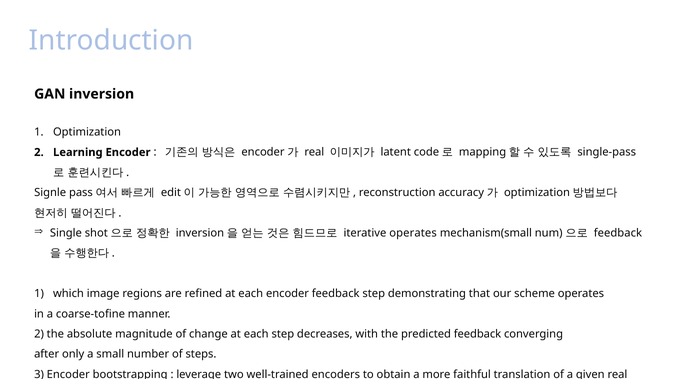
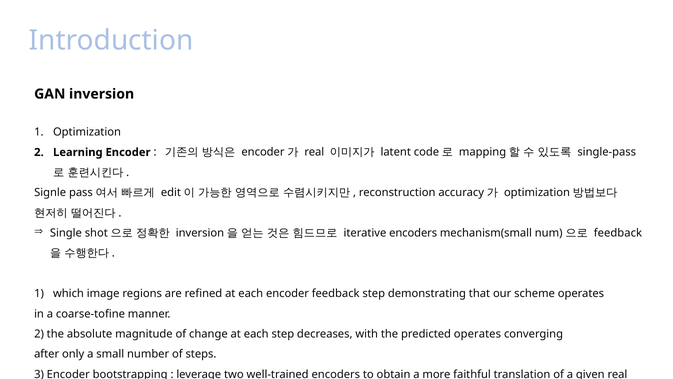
iterative operates: operates -> encoders
predicted feedback: feedback -> operates
